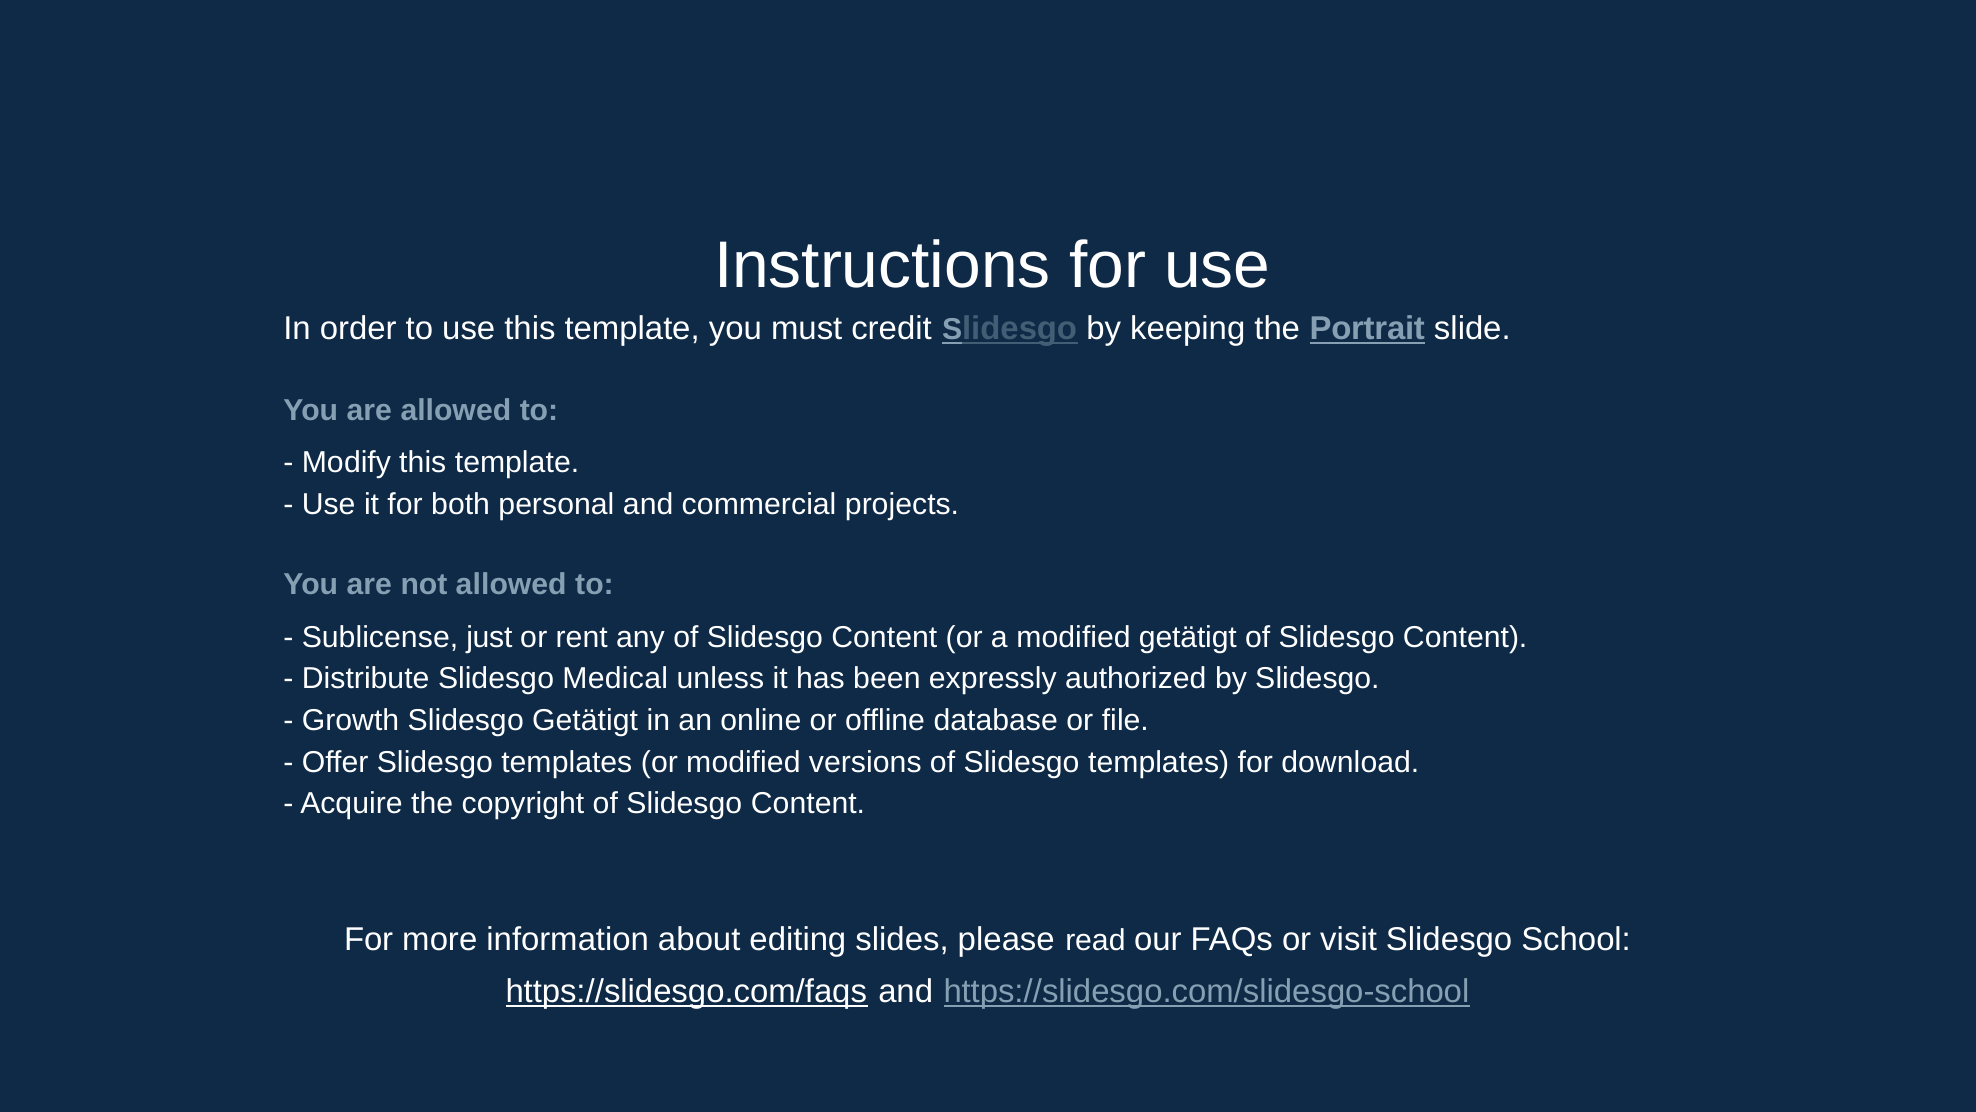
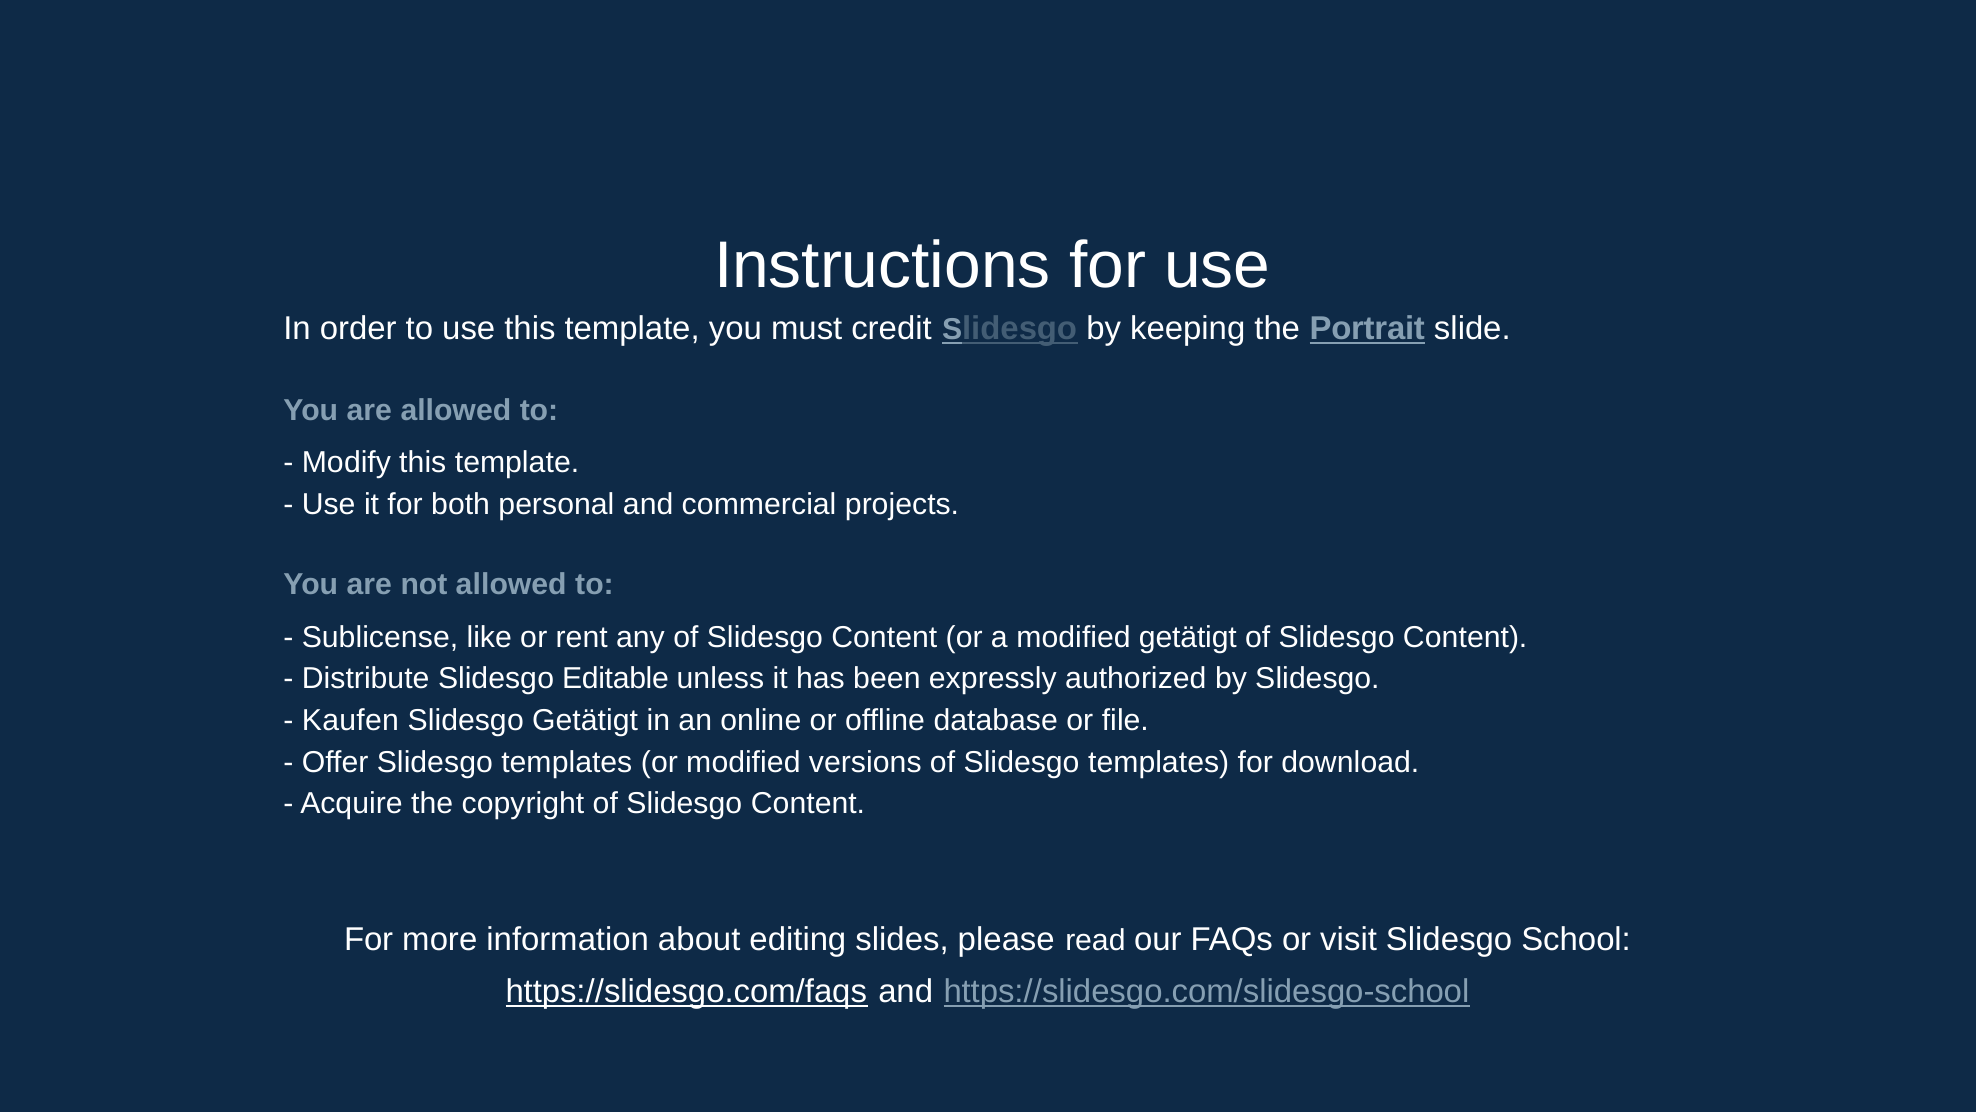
just: just -> like
Medical: Medical -> Editable
Growth: Growth -> Kaufen
